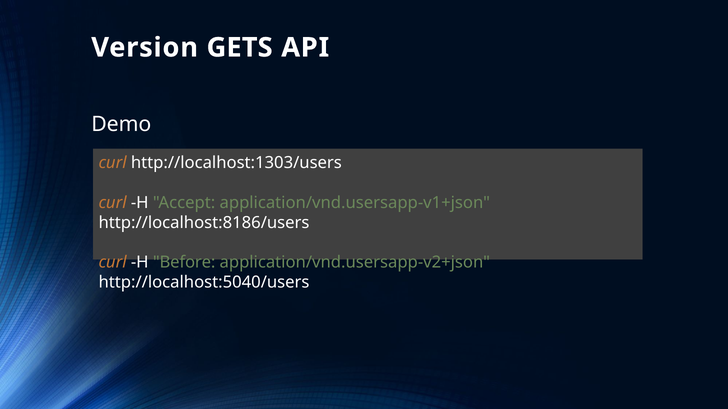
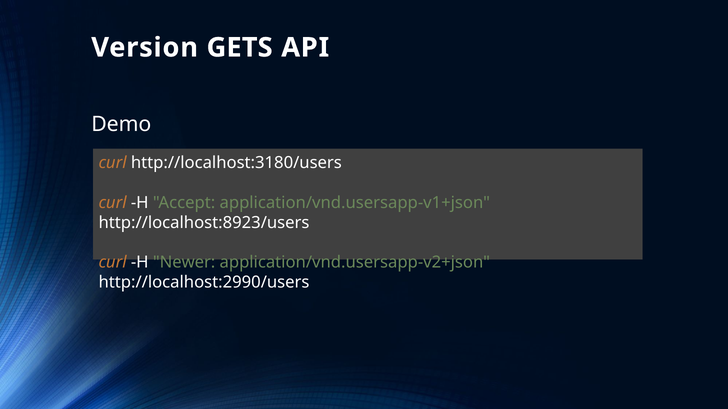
http://localhost:1303/users: http://localhost:1303/users -> http://localhost:3180/users
http://localhost:8186/users: http://localhost:8186/users -> http://localhost:8923/users
Before: Before -> Newer
http://localhost:5040/users: http://localhost:5040/users -> http://localhost:2990/users
